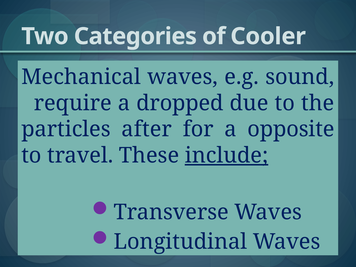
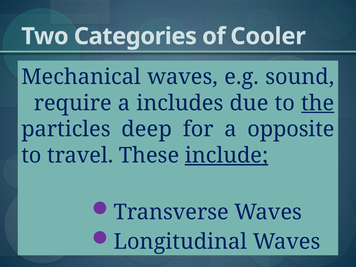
dropped: dropped -> includes
the underline: none -> present
after: after -> deep
